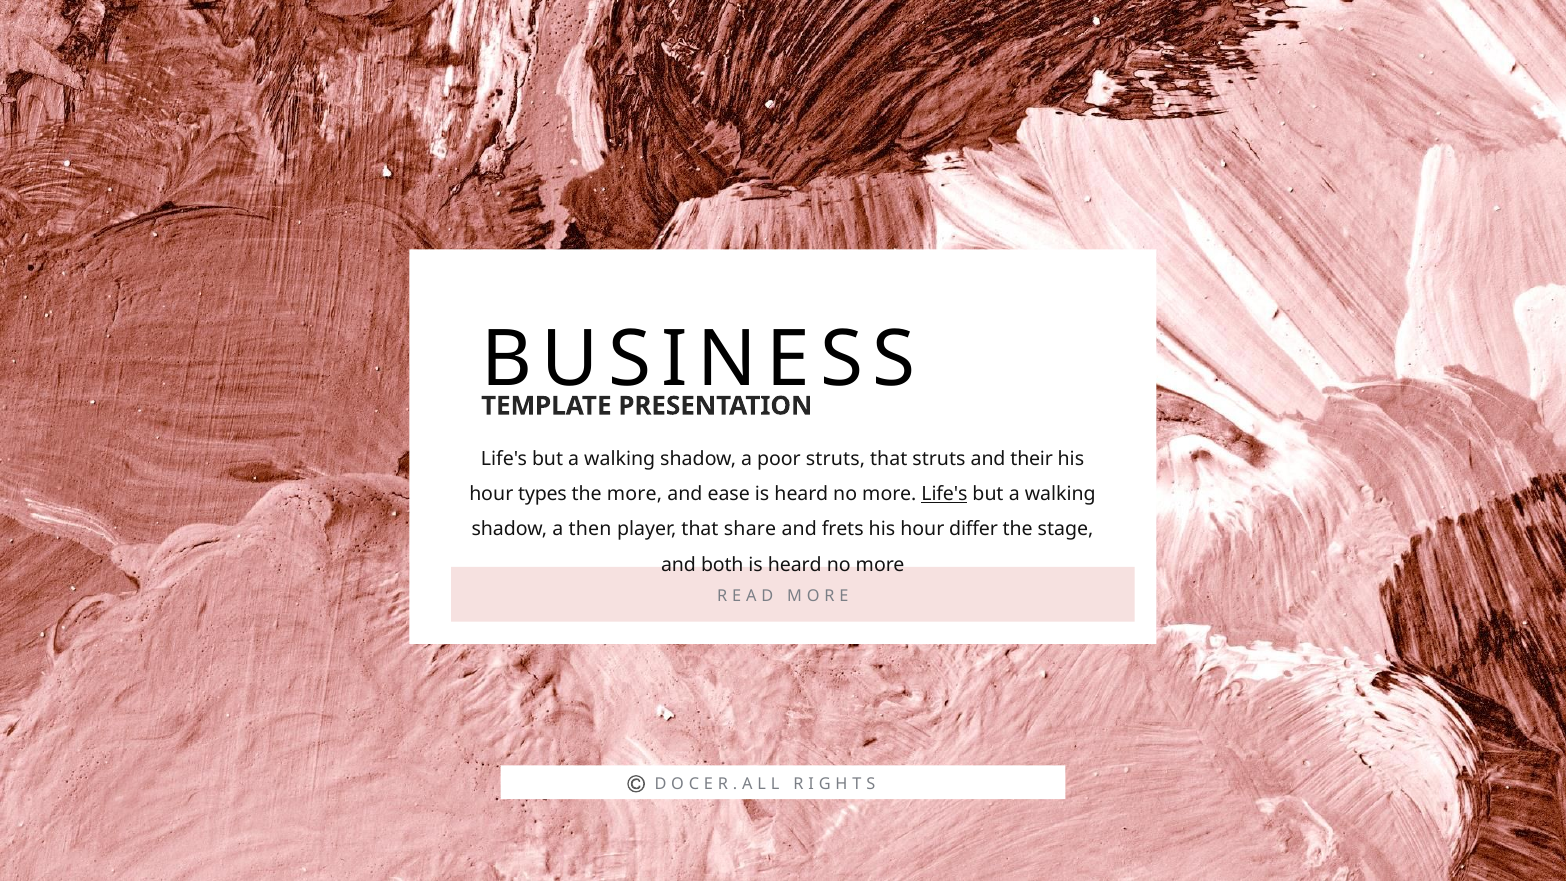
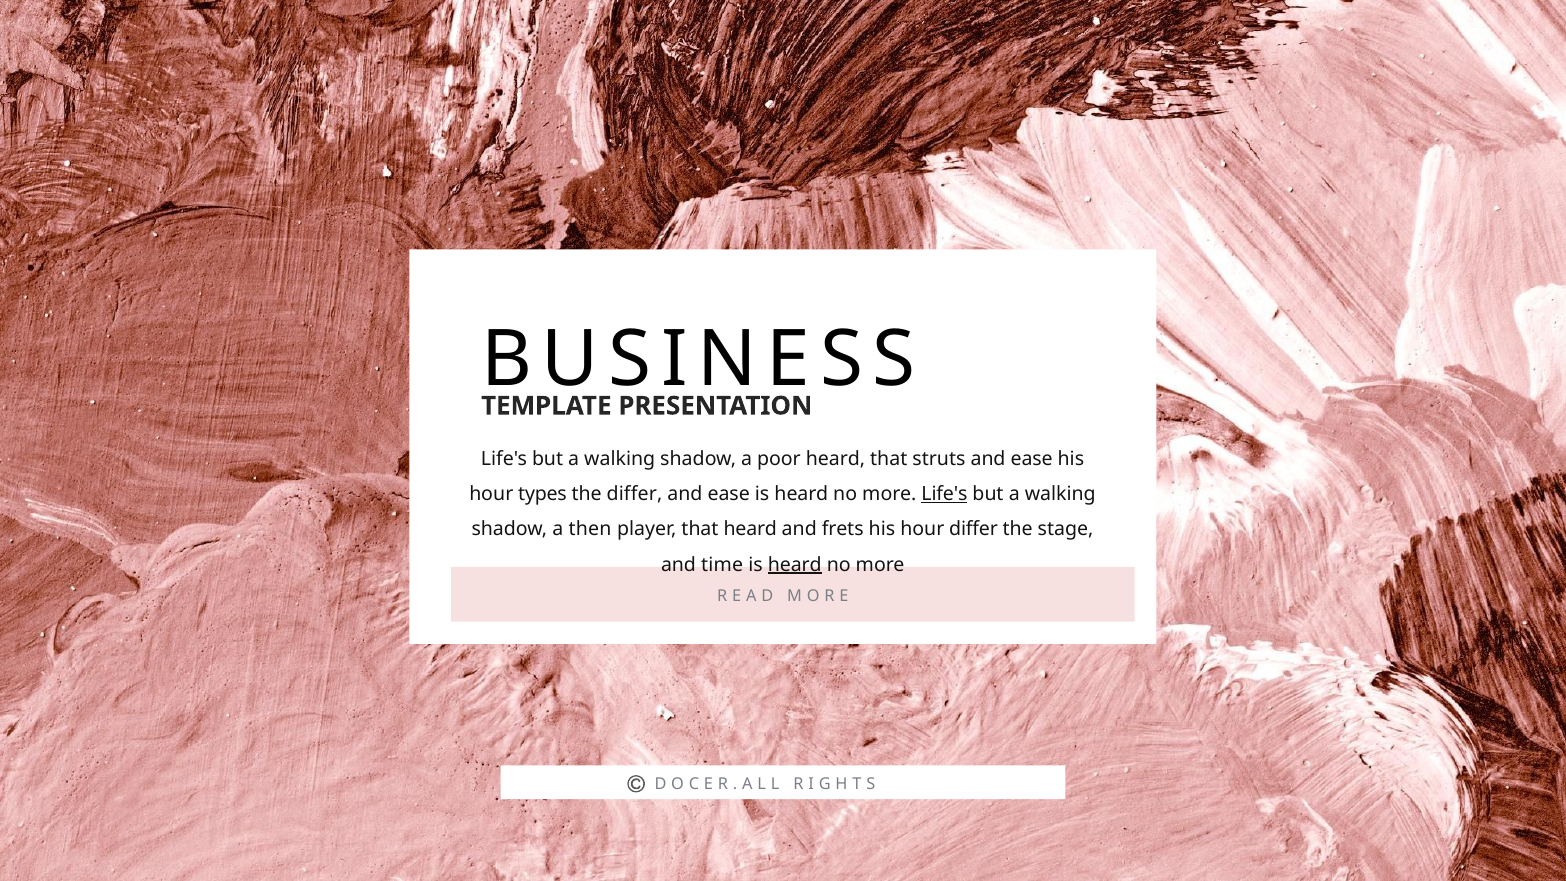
poor struts: struts -> heard
struts and their: their -> ease
the more: more -> differ
that share: share -> heard
both: both -> time
heard at (795, 565) underline: none -> present
